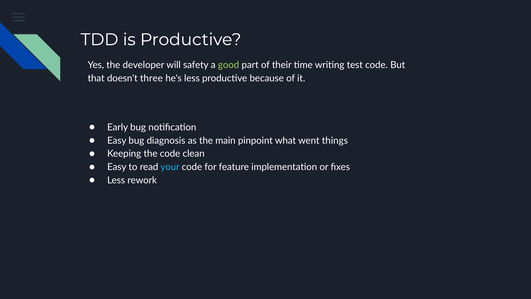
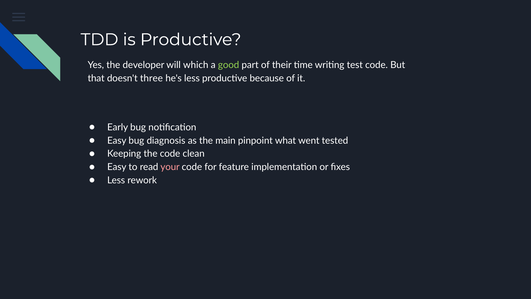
safety: safety -> which
things: things -> tested
your colour: light blue -> pink
